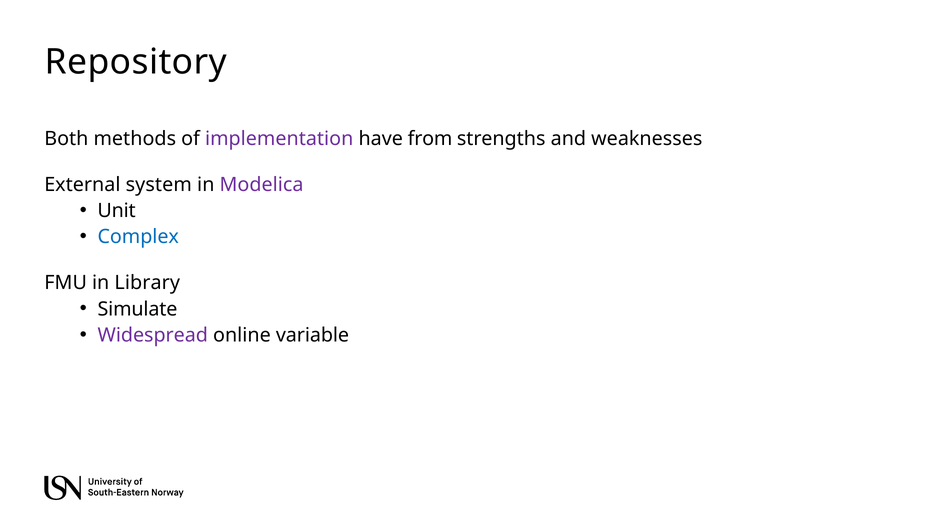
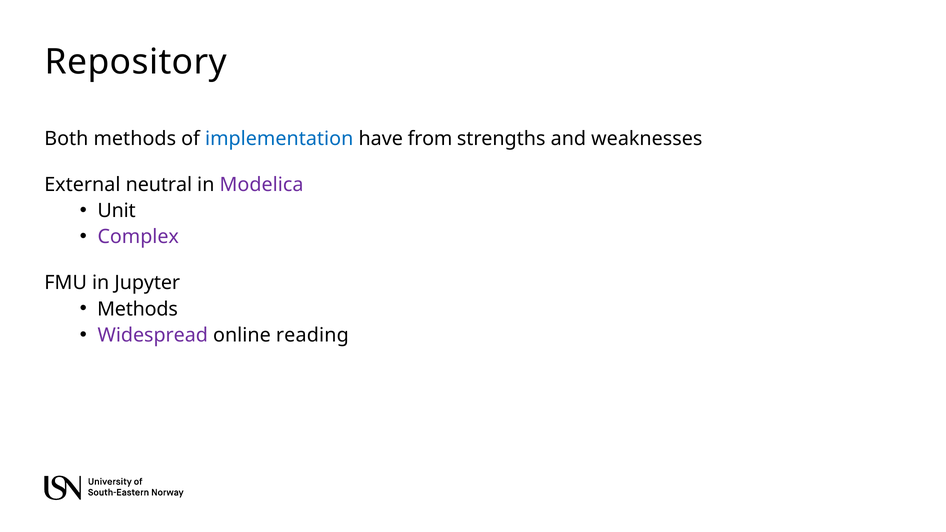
implementation colour: purple -> blue
system: system -> neutral
Complex colour: blue -> purple
Library: Library -> Jupyter
Simulate at (137, 309): Simulate -> Methods
variable: variable -> reading
